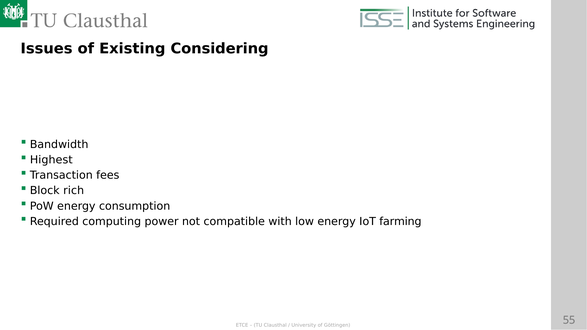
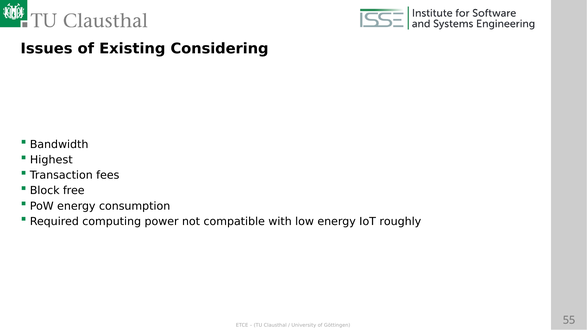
rich: rich -> free
farming: farming -> roughly
